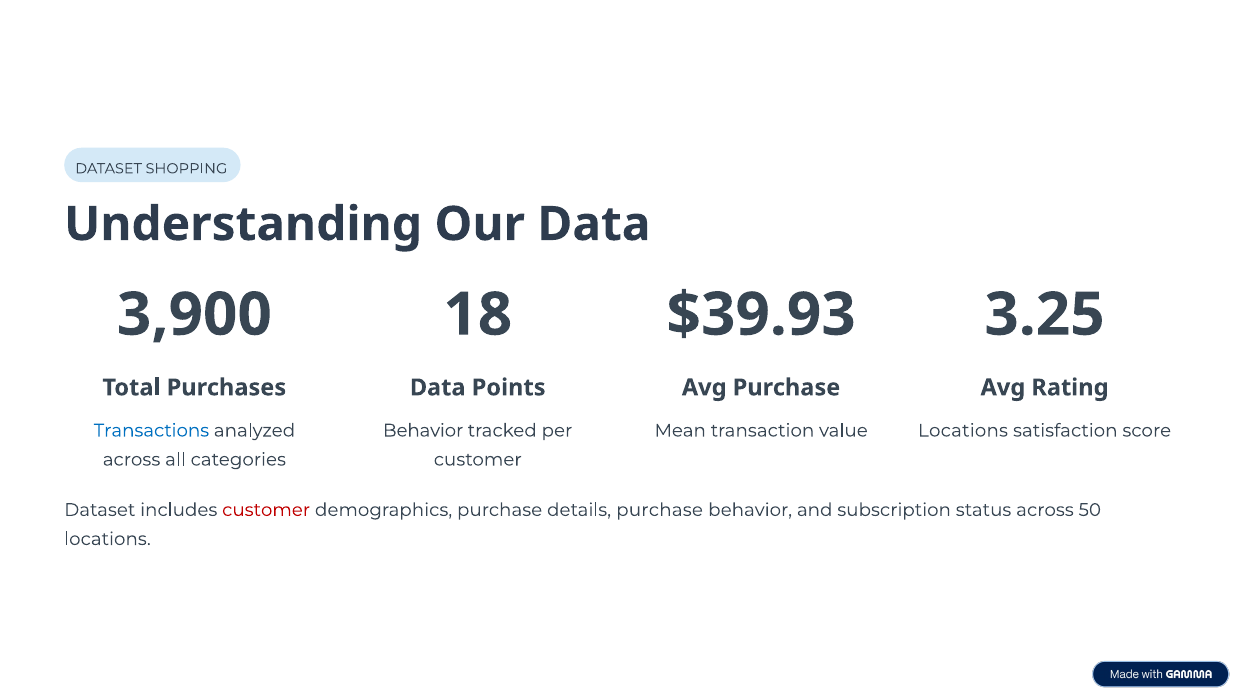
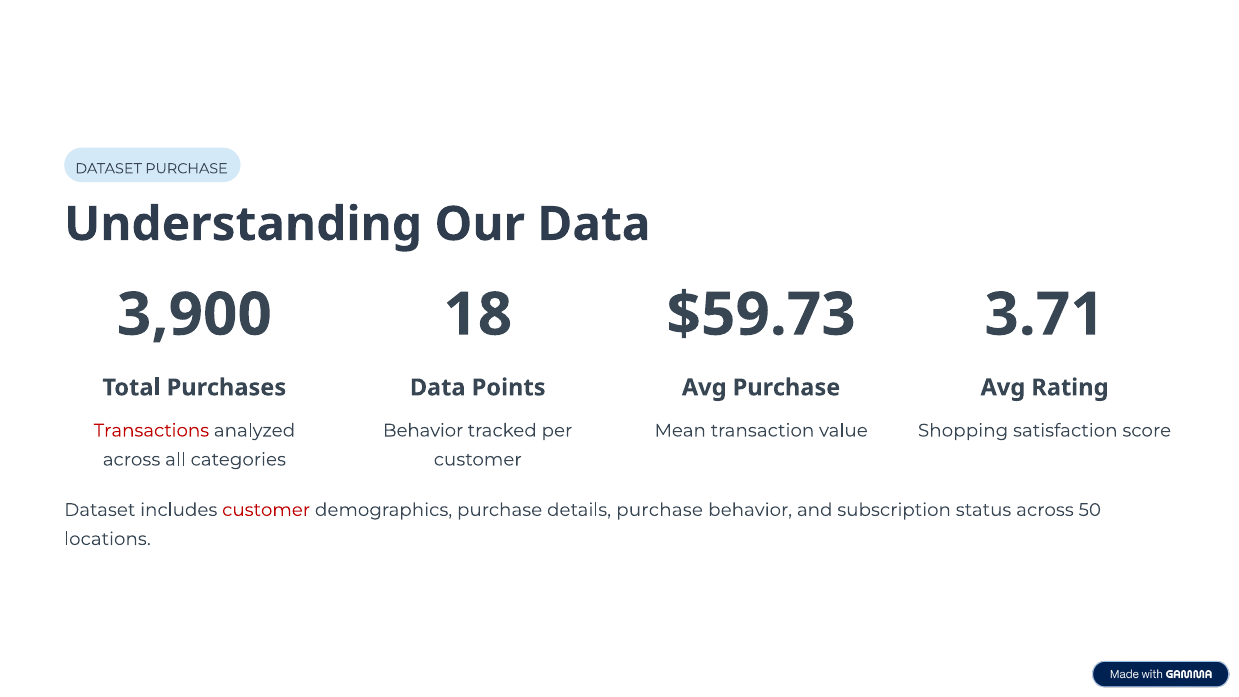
DATASET SHOPPING: SHOPPING -> PURCHASE
$39.93: $39.93 -> $59.73
3.25: 3.25 -> 3.71
Transactions colour: blue -> red
Locations at (963, 431): Locations -> Shopping
